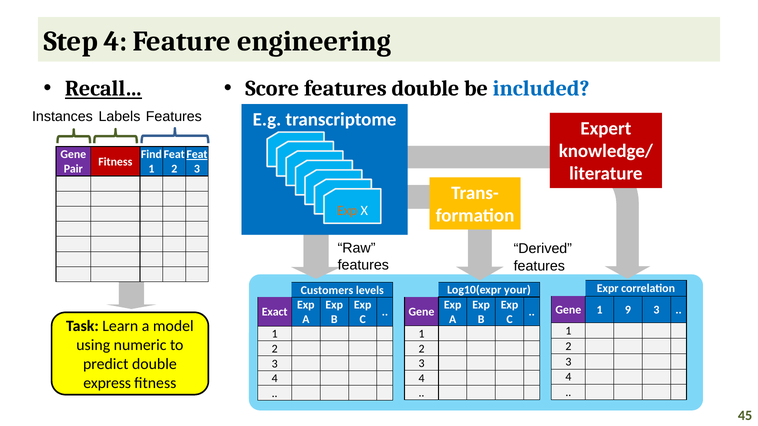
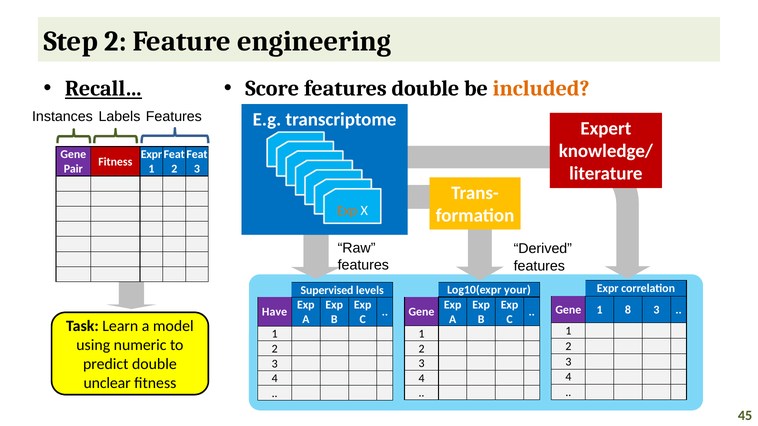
Step 4: 4 -> 2
included colour: blue -> orange
Find at (151, 155): Find -> Expr
Feat at (197, 155) underline: present -> none
Customers: Customers -> Supervised
9: 9 -> 8
Exact: Exact -> Have
express: express -> unclear
